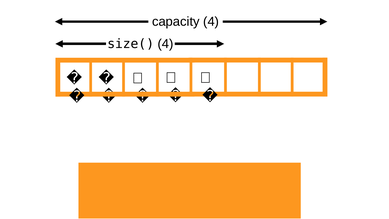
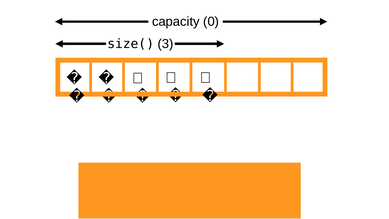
capacity 4: 4 -> 0
size( 4: 4 -> 3
